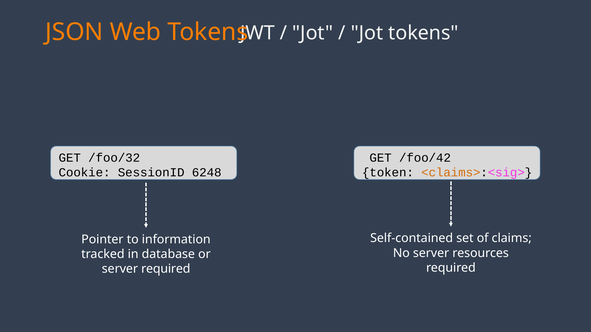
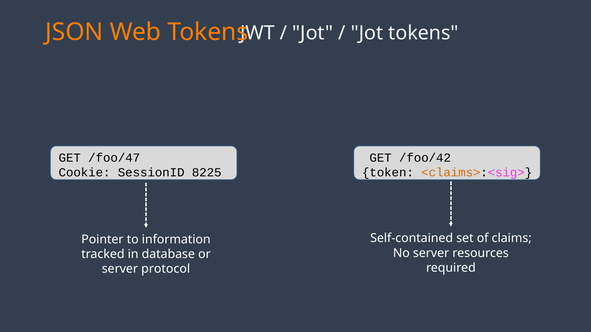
/foo/32: /foo/32 -> /foo/47
6248: 6248 -> 8225
server required: required -> protocol
